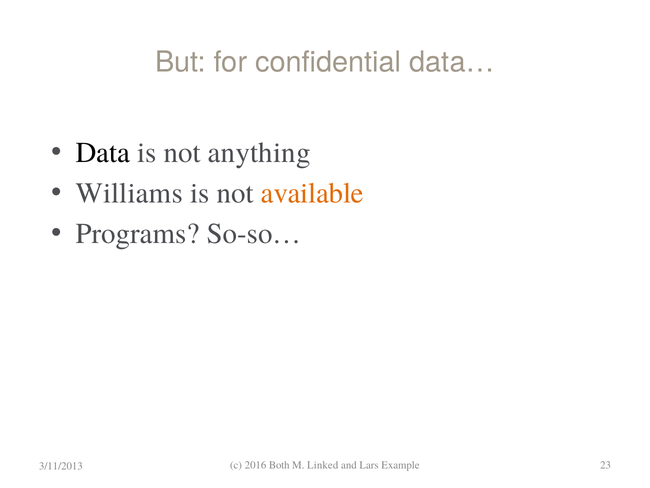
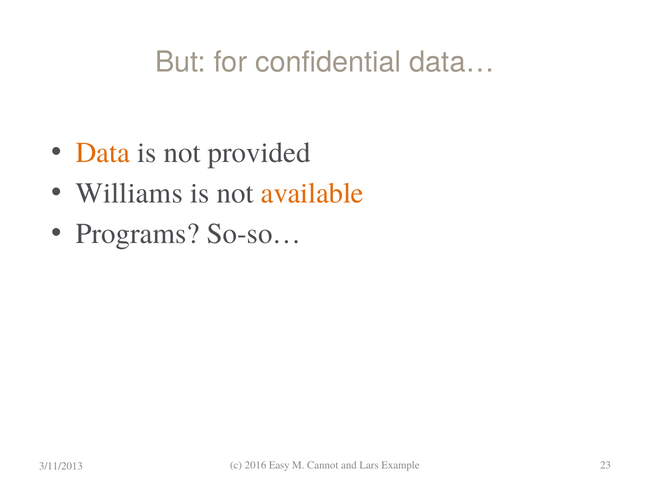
Data colour: black -> orange
anything: anything -> provided
Both: Both -> Easy
Linked: Linked -> Cannot
